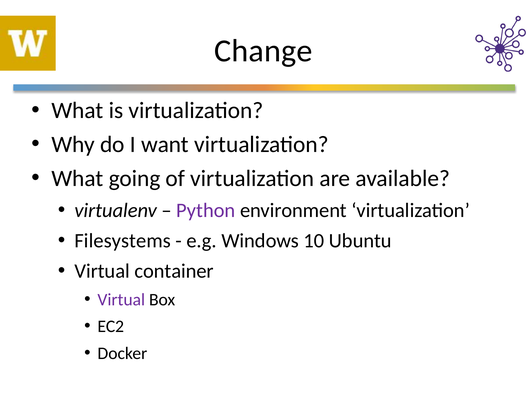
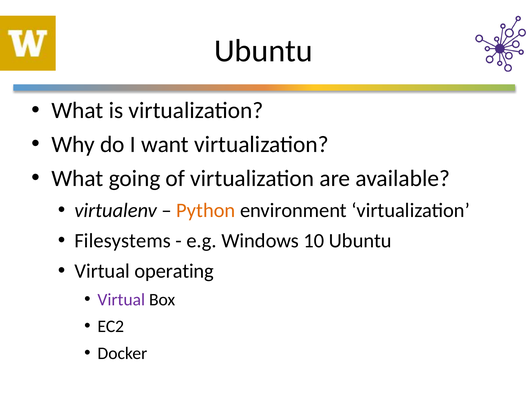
Change at (263, 51): Change -> Ubuntu
Python colour: purple -> orange
container: container -> operating
